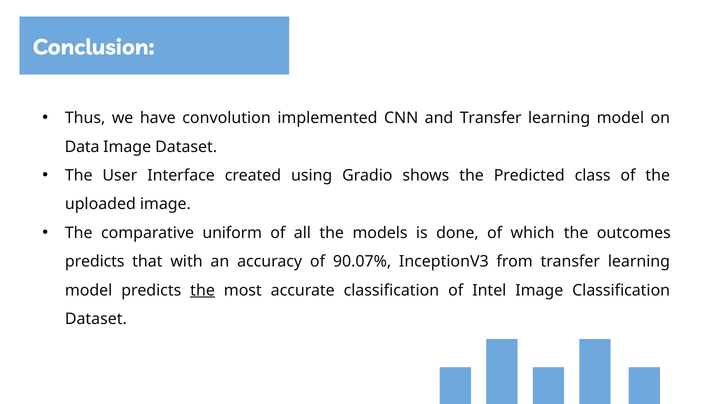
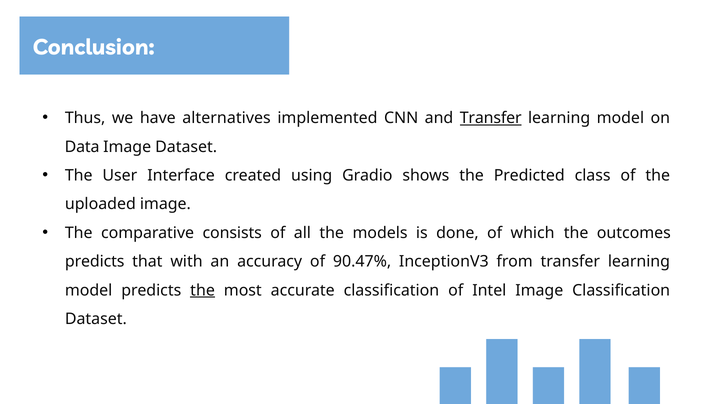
convolution: convolution -> alternatives
Transfer at (491, 118) underline: none -> present
uniform: uniform -> consists
90.07%: 90.07% -> 90.47%
